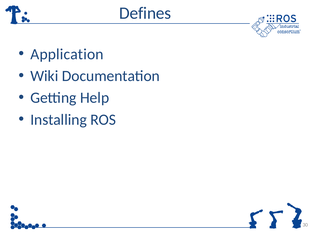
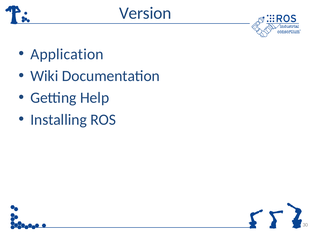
Defines: Defines -> Version
